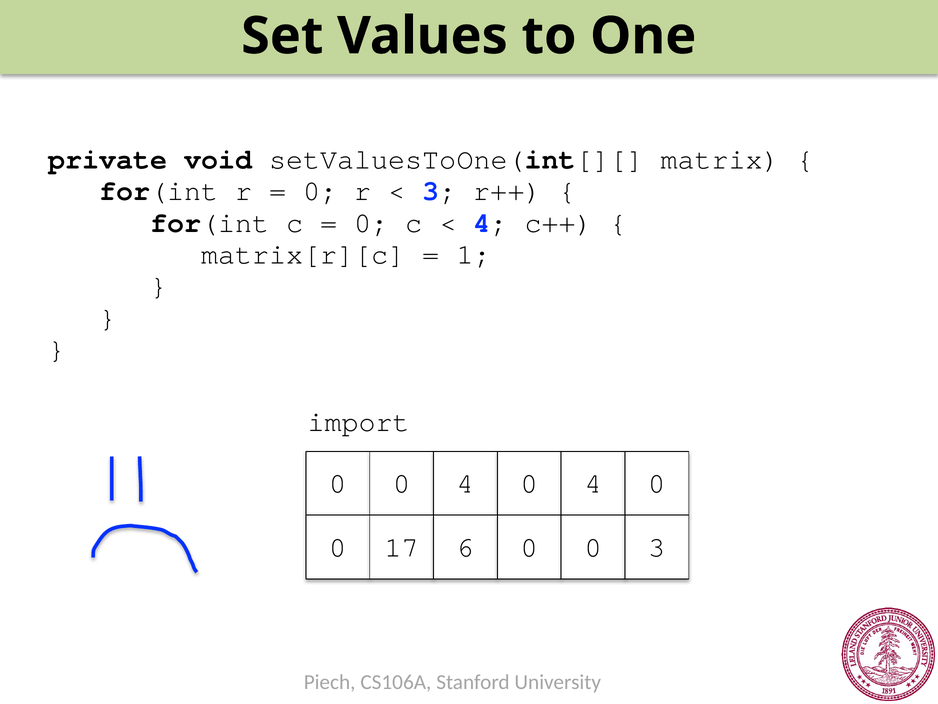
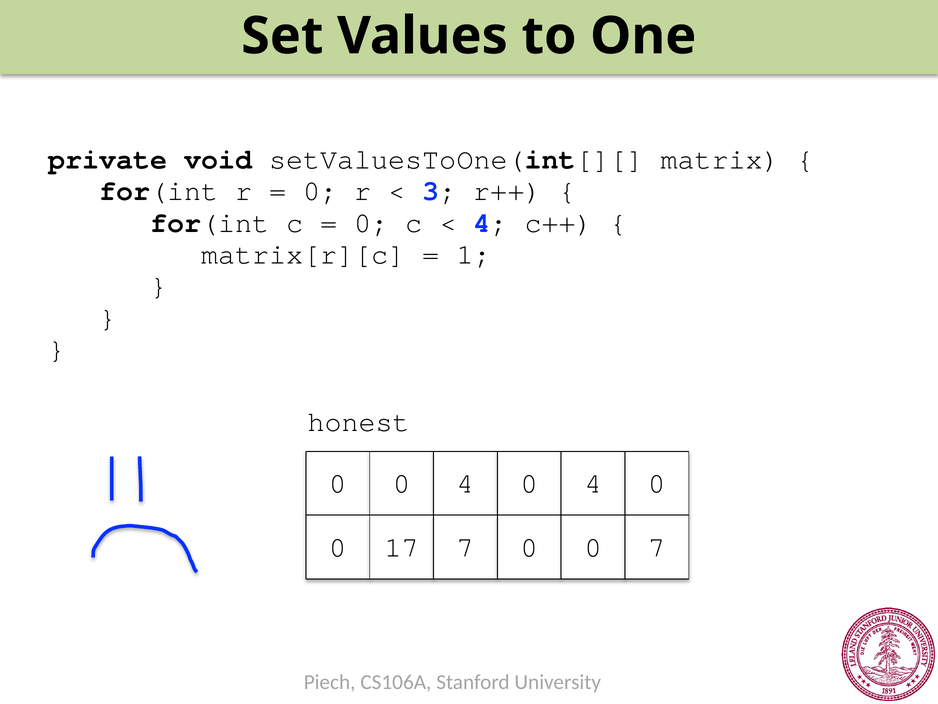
import: import -> honest
17 6: 6 -> 7
0 3: 3 -> 7
